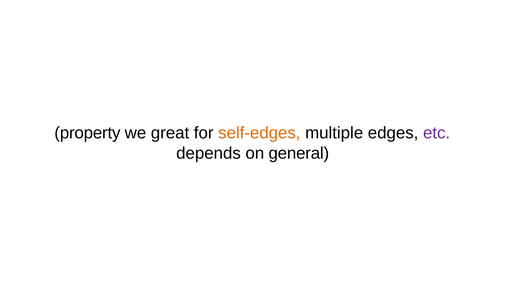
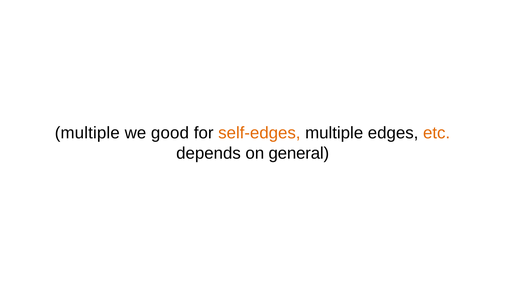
property at (87, 133): property -> multiple
great: great -> good
etc colour: purple -> orange
